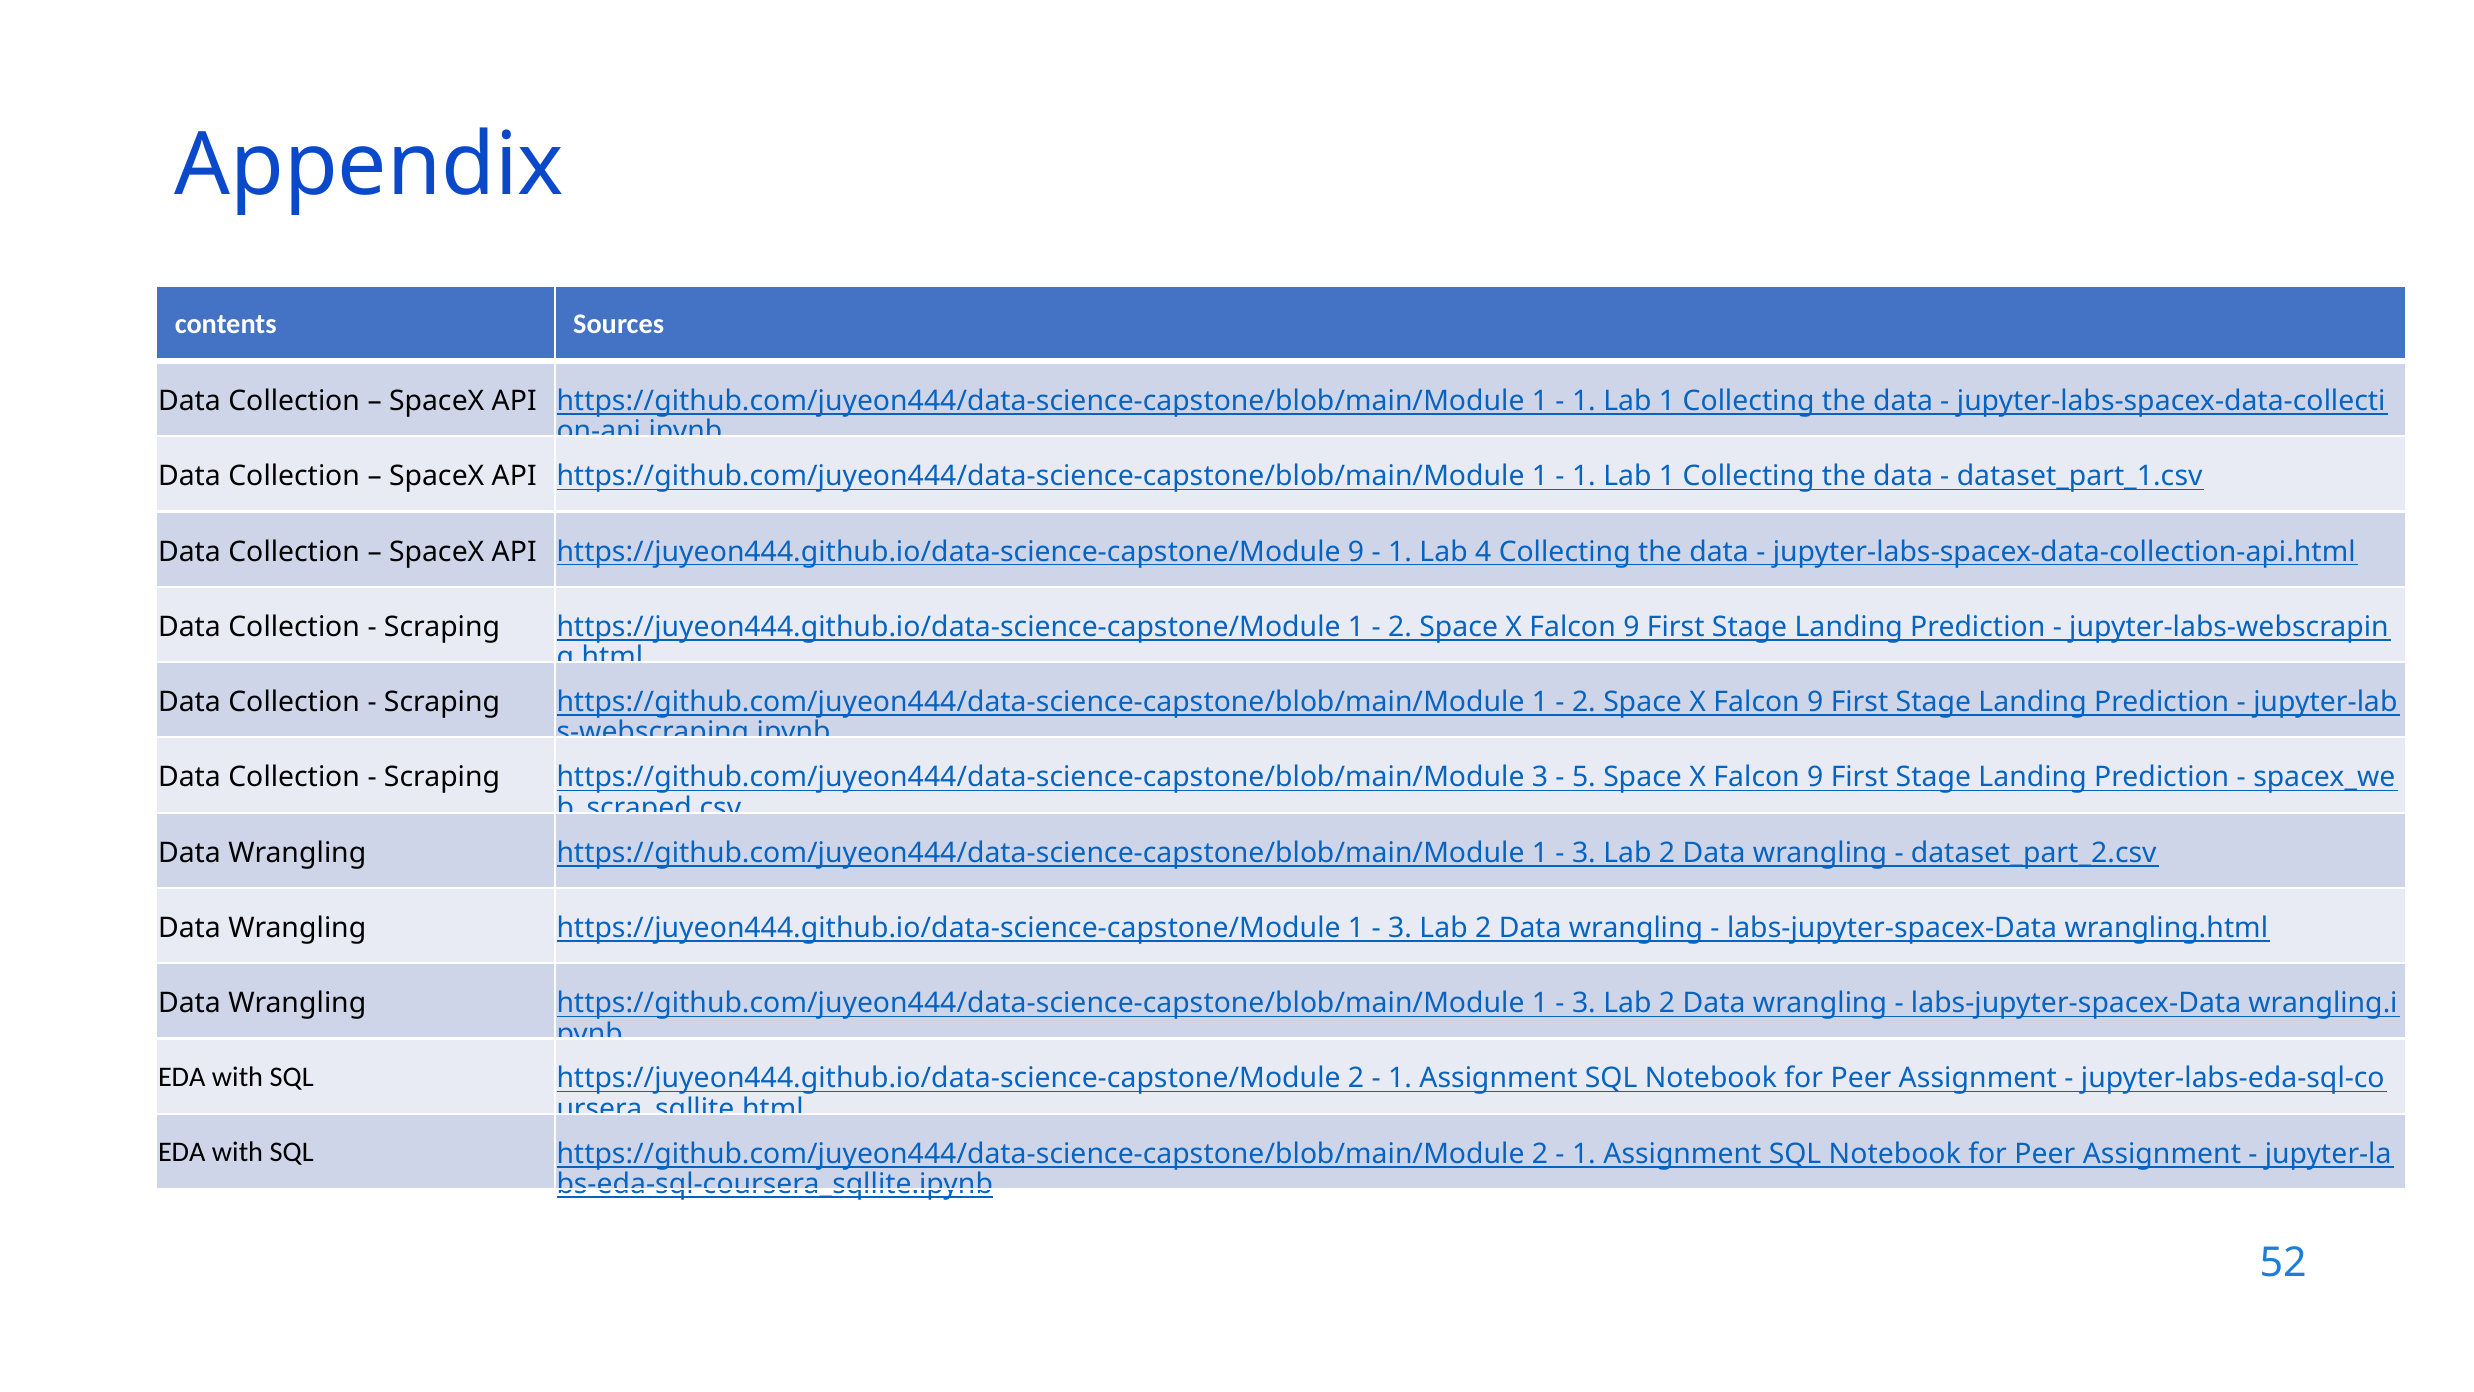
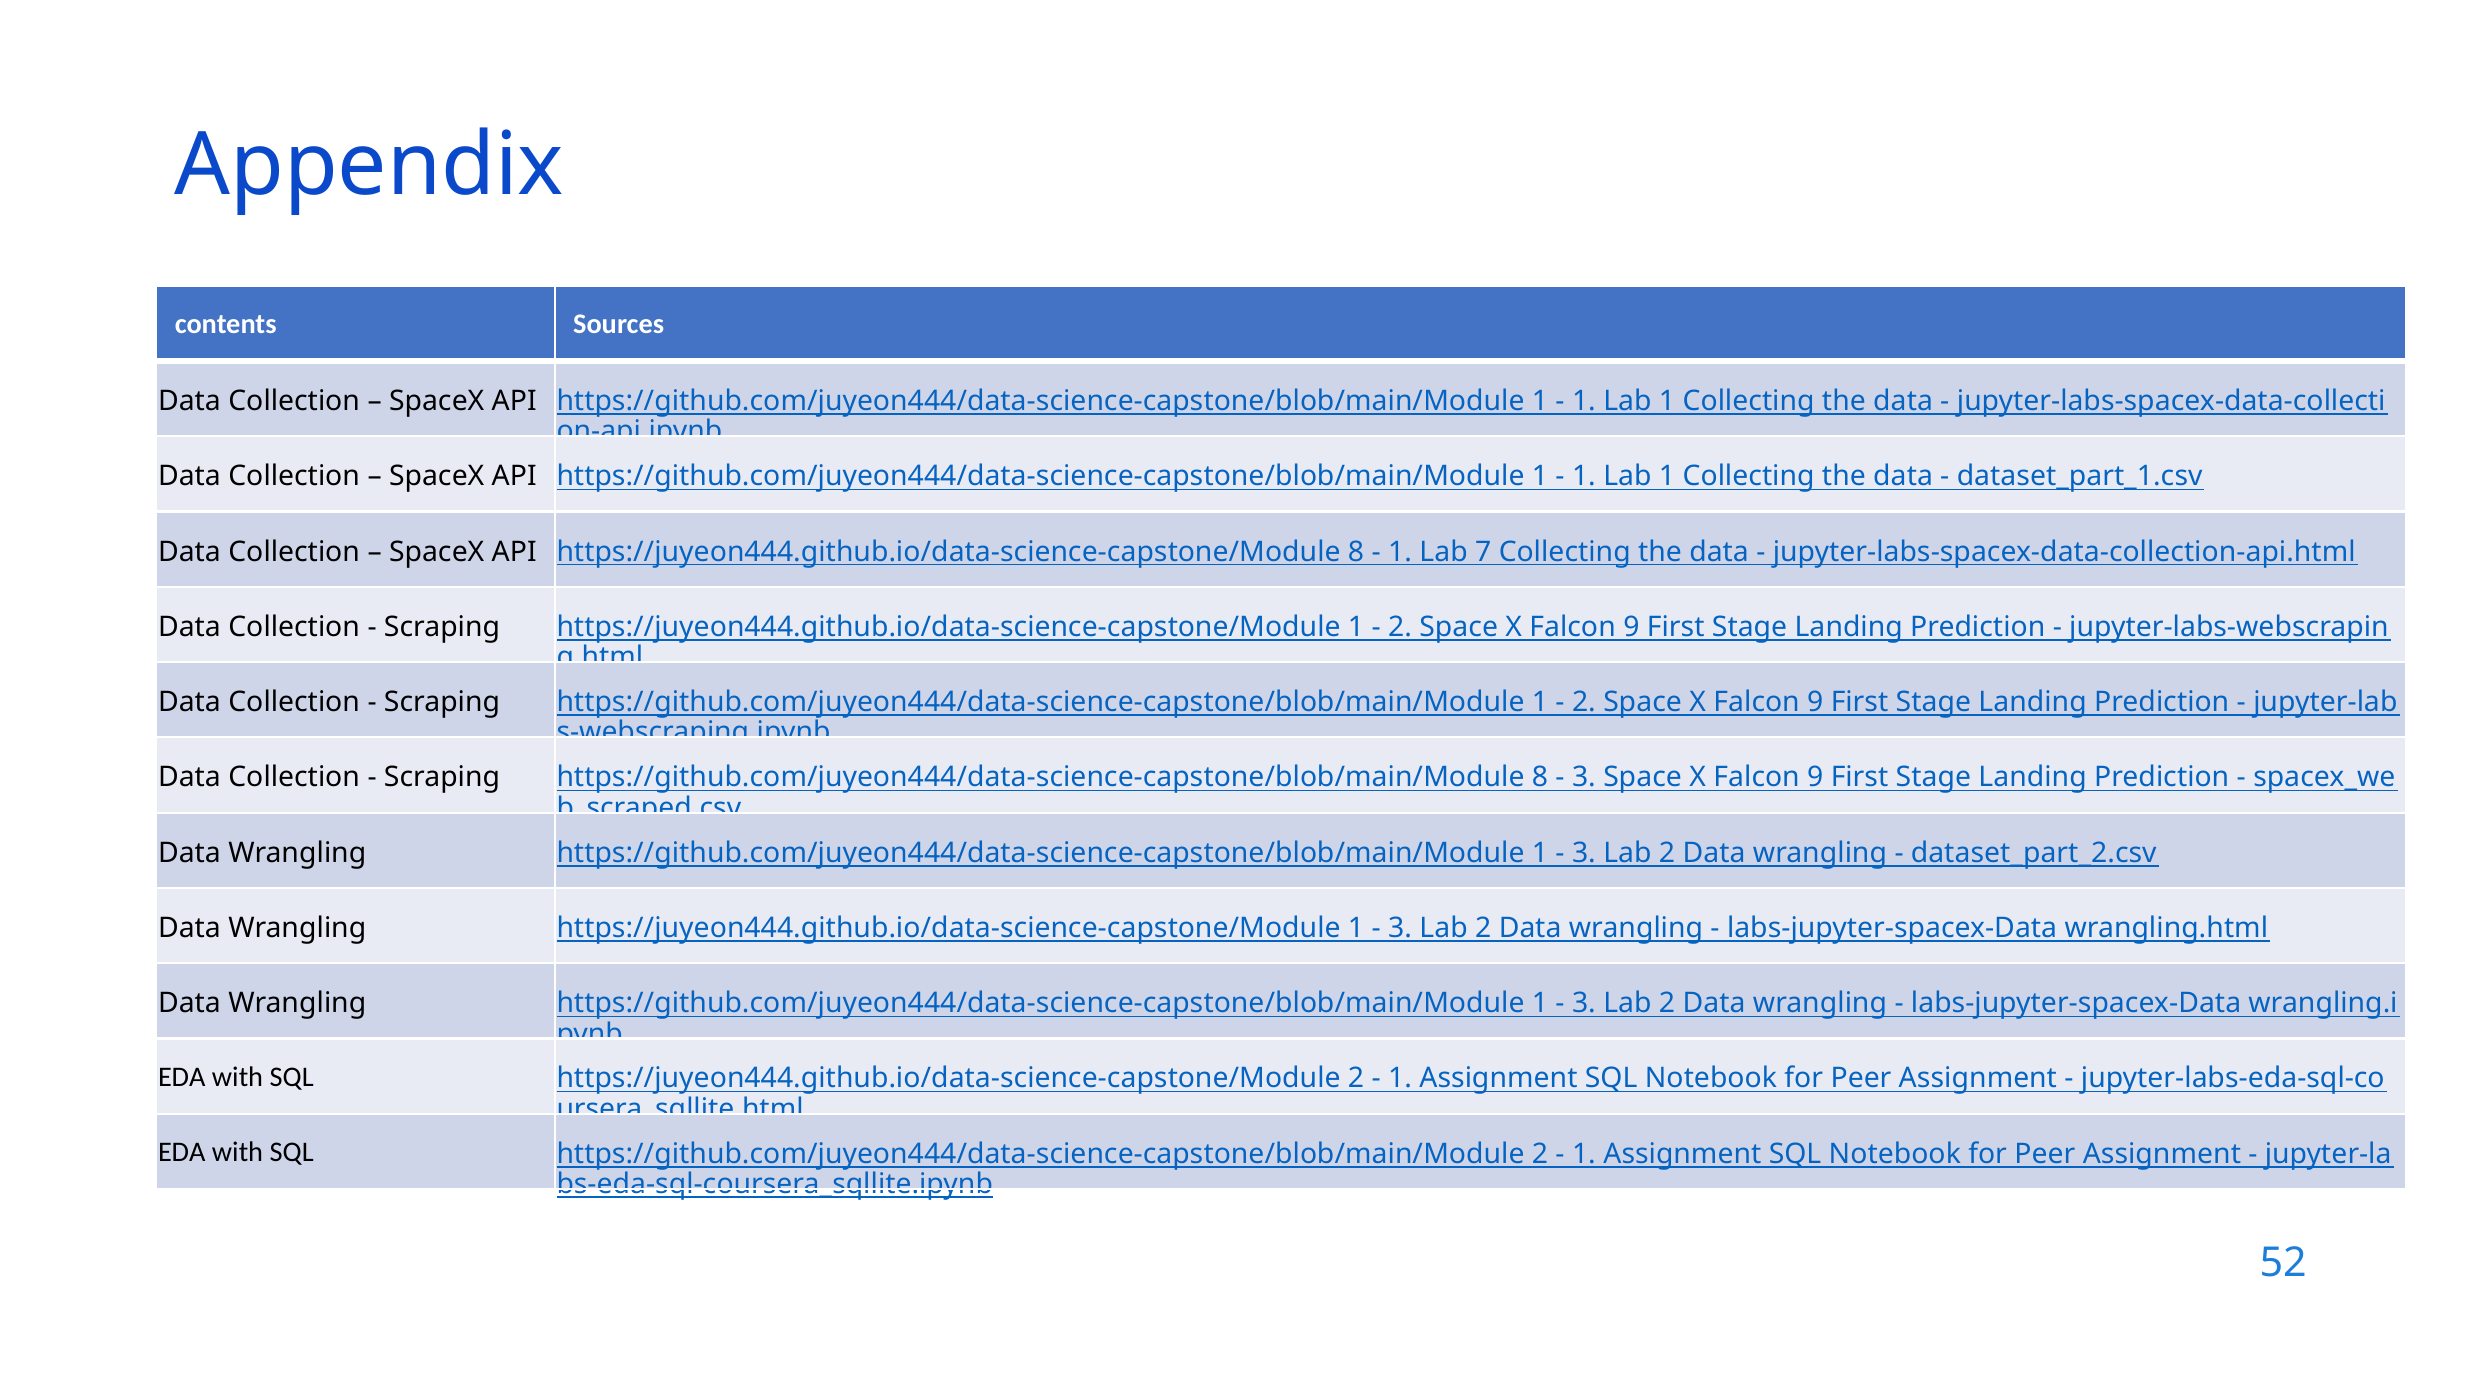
https://juyeon444.github.io/data-science-capstone/Module 9: 9 -> 8
4: 4 -> 7
https://github.com/juyeon444/data-science-capstone/blob/main/Module 3: 3 -> 8
5 at (1584, 777): 5 -> 3
